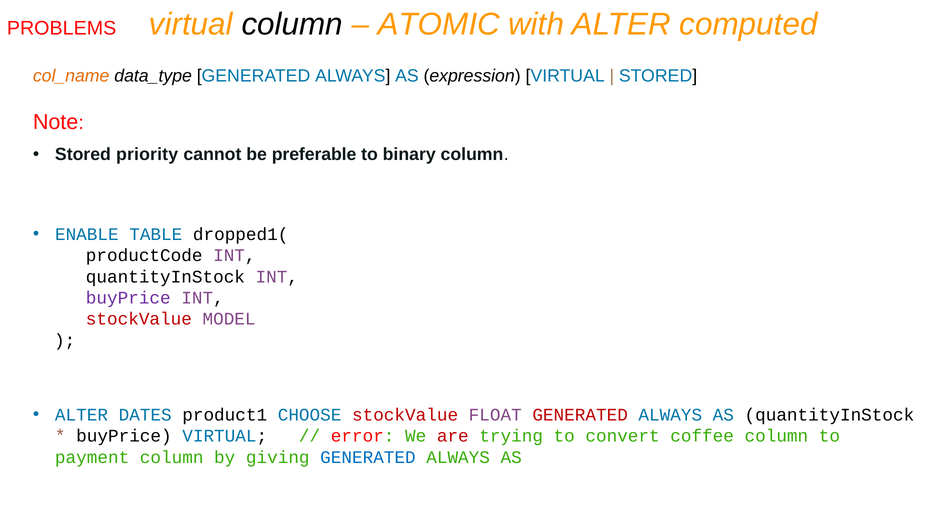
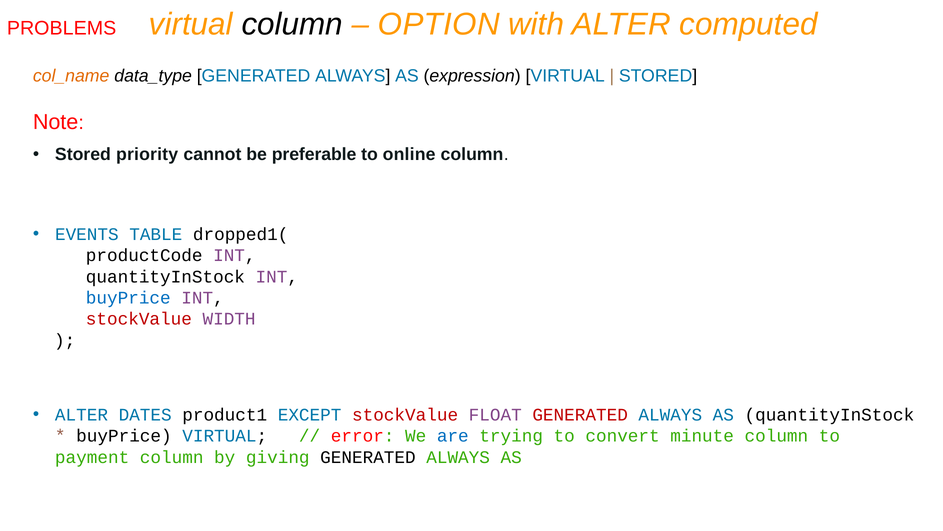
ATOMIC: ATOMIC -> OPTION
binary: binary -> online
ENABLE: ENABLE -> EVENTS
buyPrice at (128, 298) colour: purple -> blue
MODEL: MODEL -> WIDTH
CHOOSE: CHOOSE -> EXCEPT
are colour: red -> blue
coffee: coffee -> minute
GENERATED at (368, 457) colour: blue -> black
